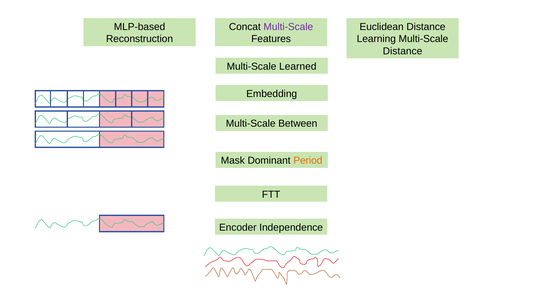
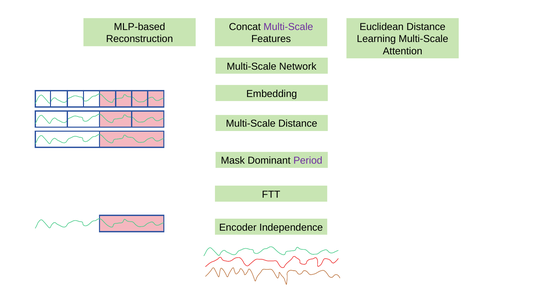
Distance at (403, 51): Distance -> Attention
Learned: Learned -> Network
Multi-Scale Between: Between -> Distance
Period colour: orange -> purple
